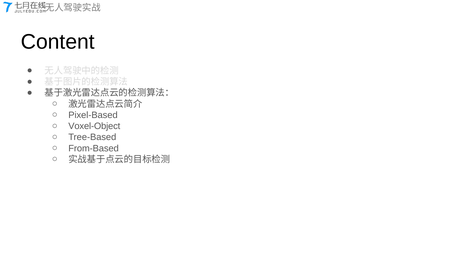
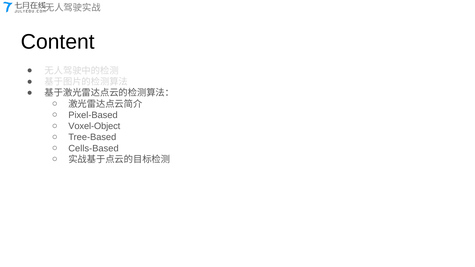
From-Based: From-Based -> Cells-Based
